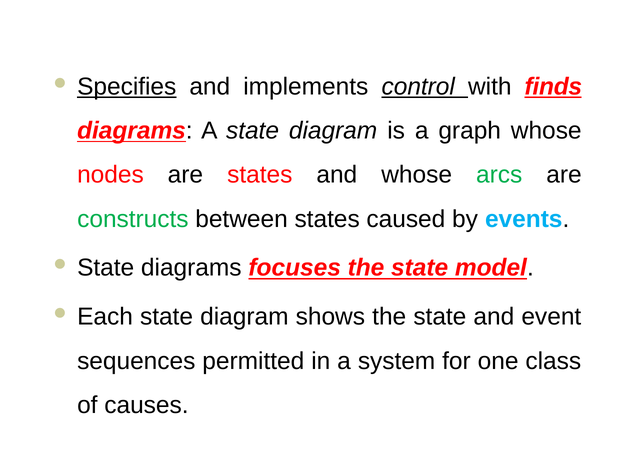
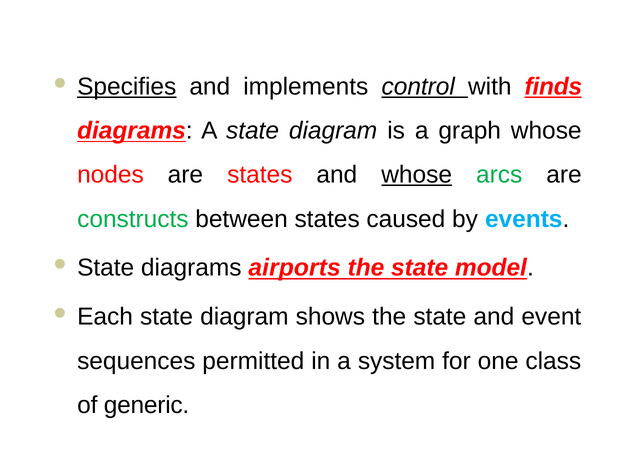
whose at (417, 175) underline: none -> present
focuses: focuses -> airports
causes: causes -> generic
